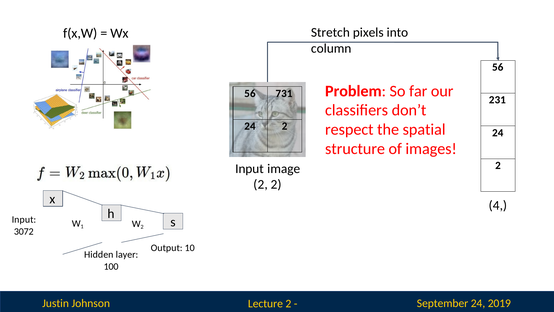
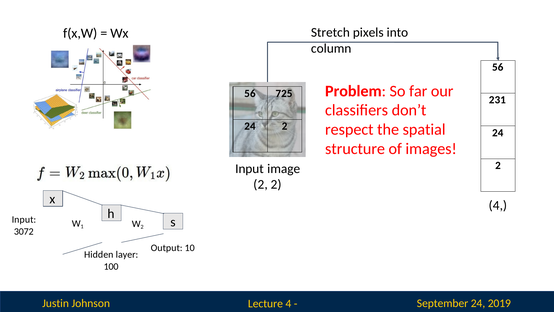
731: 731 -> 725
Lecture 2: 2 -> 4
